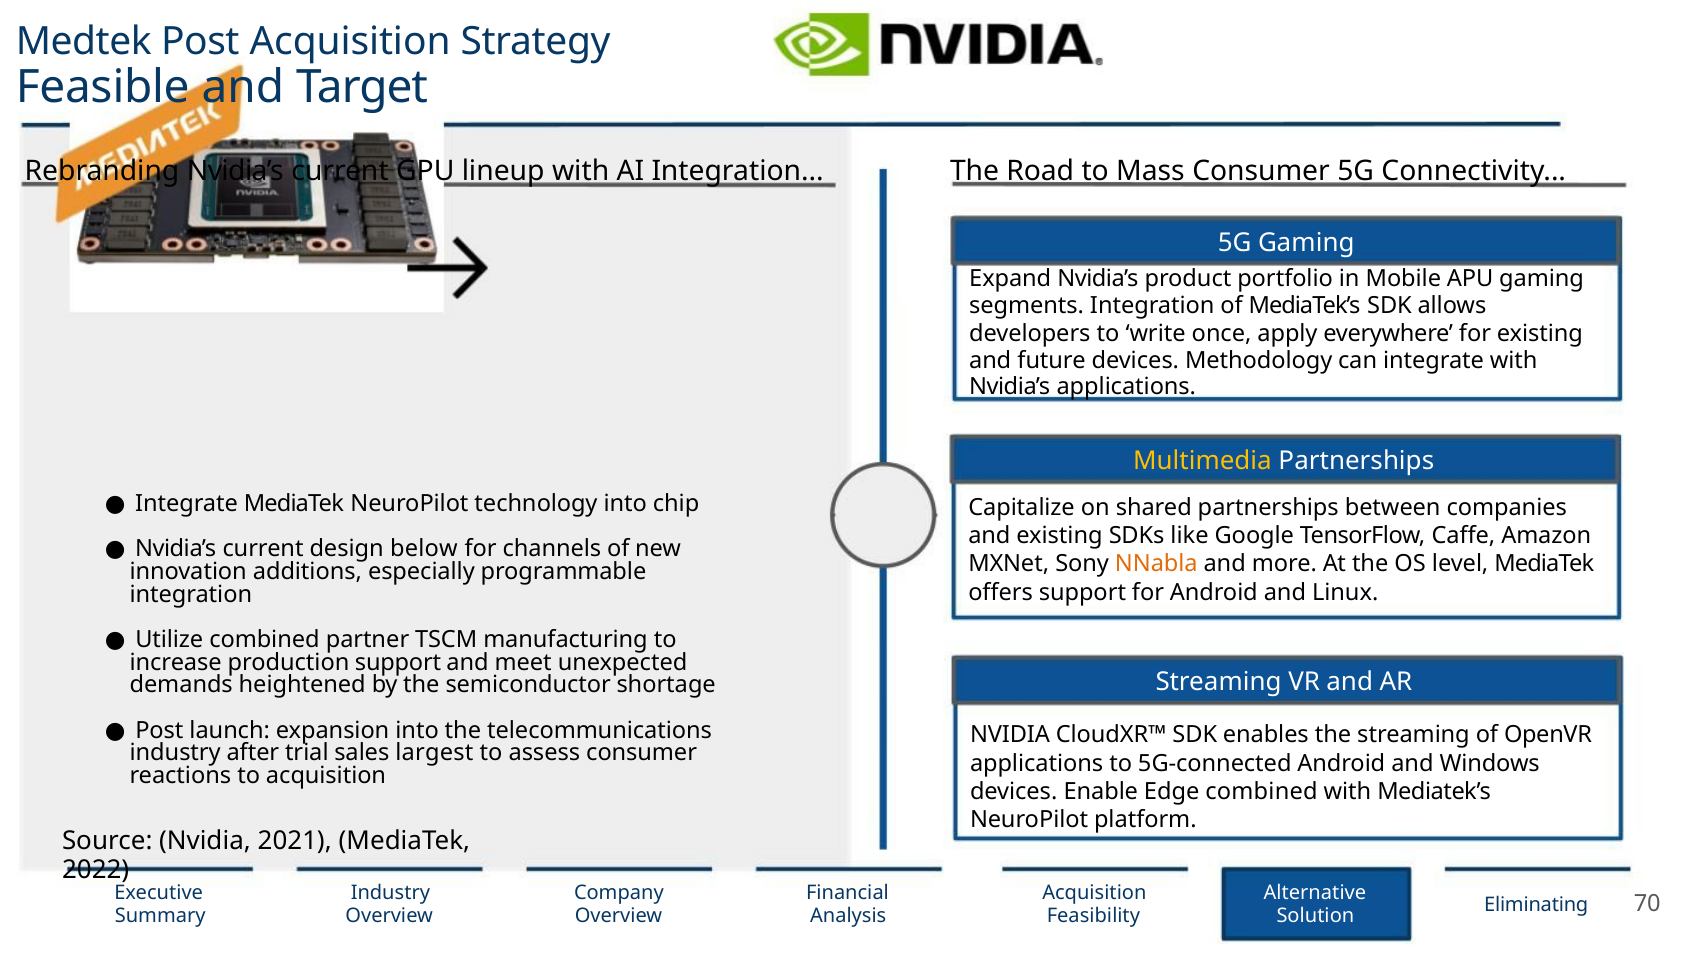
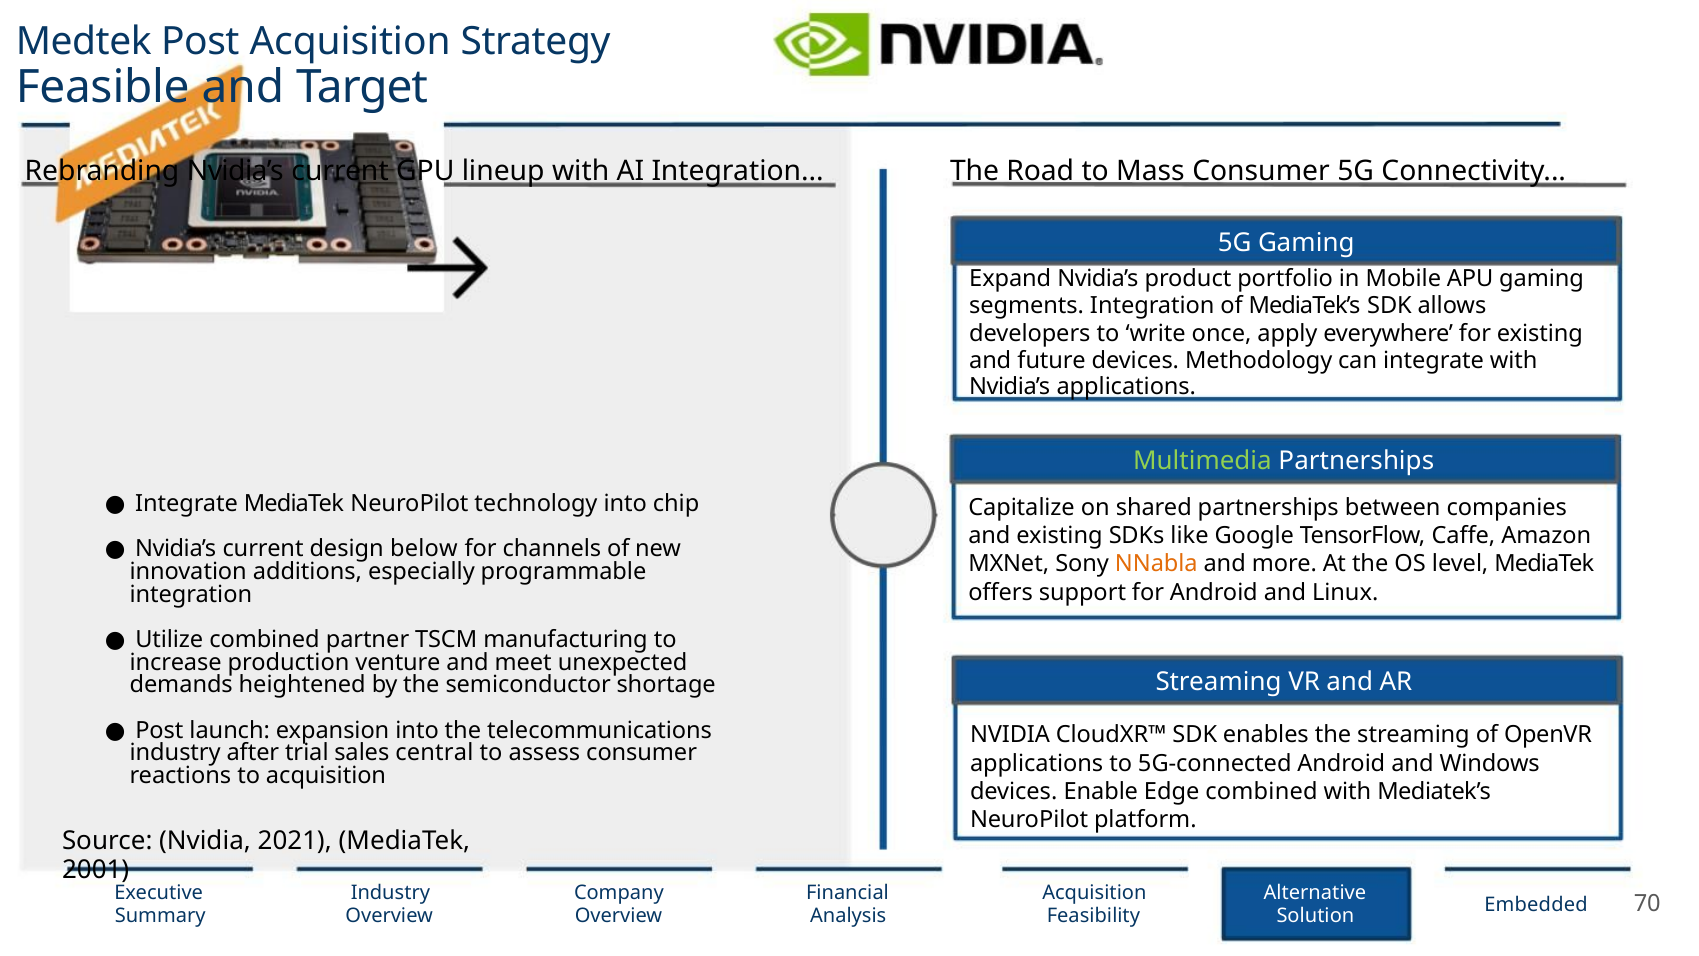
Multimedia colour: yellow -> light green
production support: support -> venture
largest: largest -> central
2022: 2022 -> 2001
Eliminating: Eliminating -> Embedded
